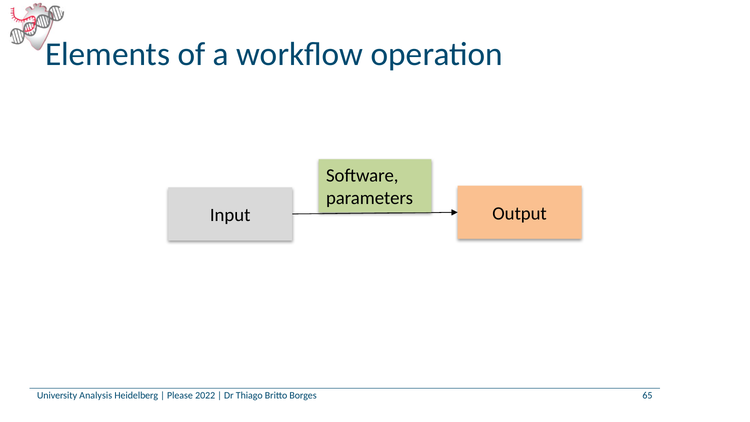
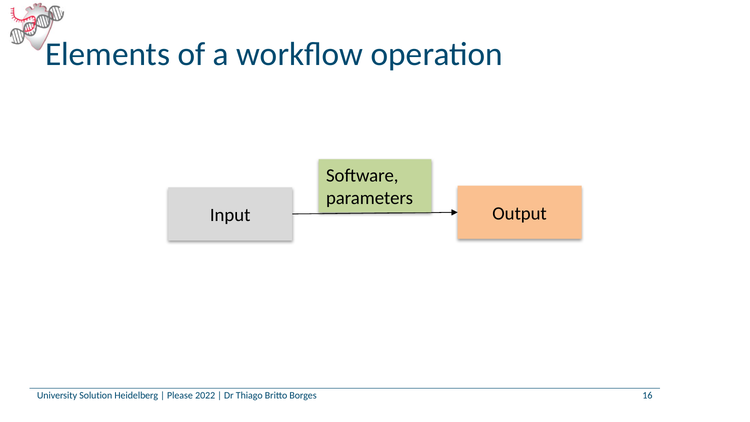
Analysis: Analysis -> Solution
65: 65 -> 16
